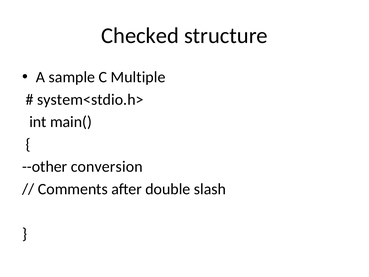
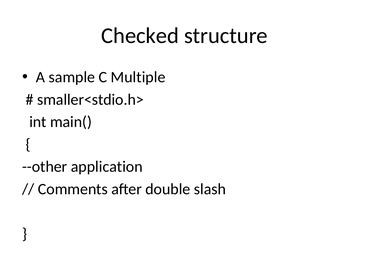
system<stdio.h>: system<stdio.h> -> smaller<stdio.h>
conversion: conversion -> application
